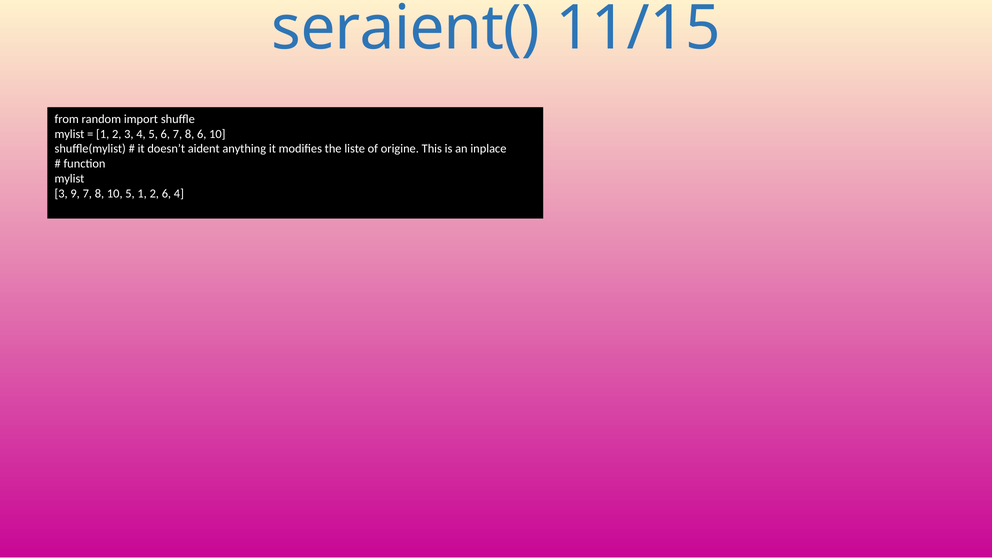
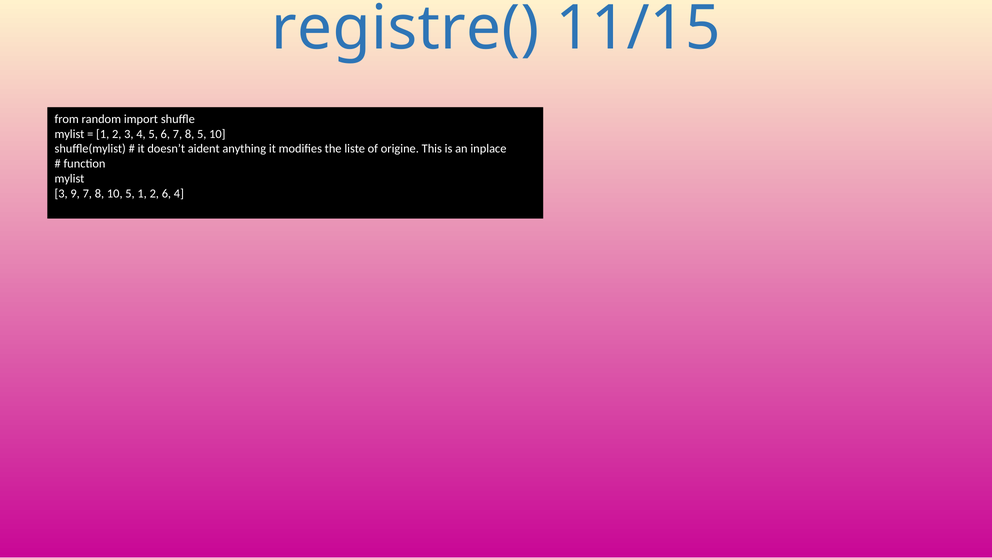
seraient(: seraient( -> registre(
8 6: 6 -> 5
